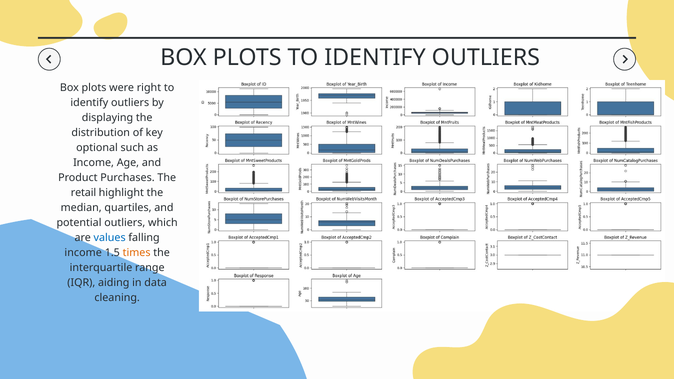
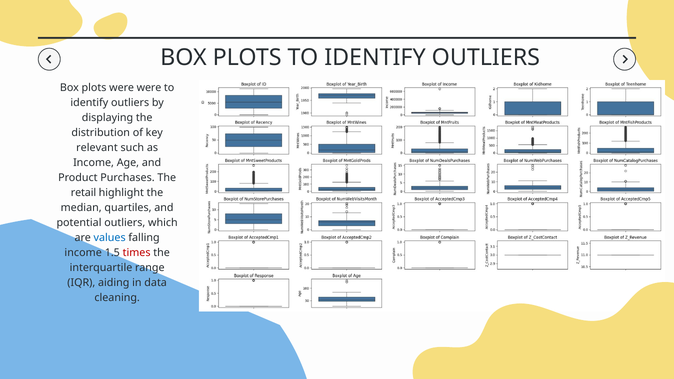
were right: right -> were
optional: optional -> relevant
times colour: orange -> red
